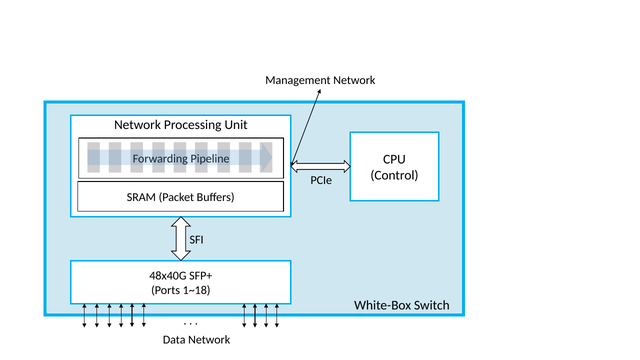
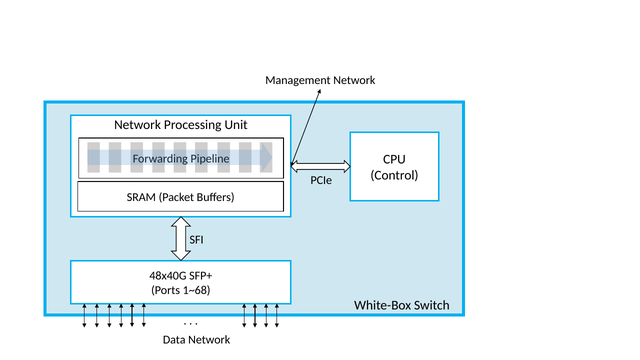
1~18: 1~18 -> 1~68
